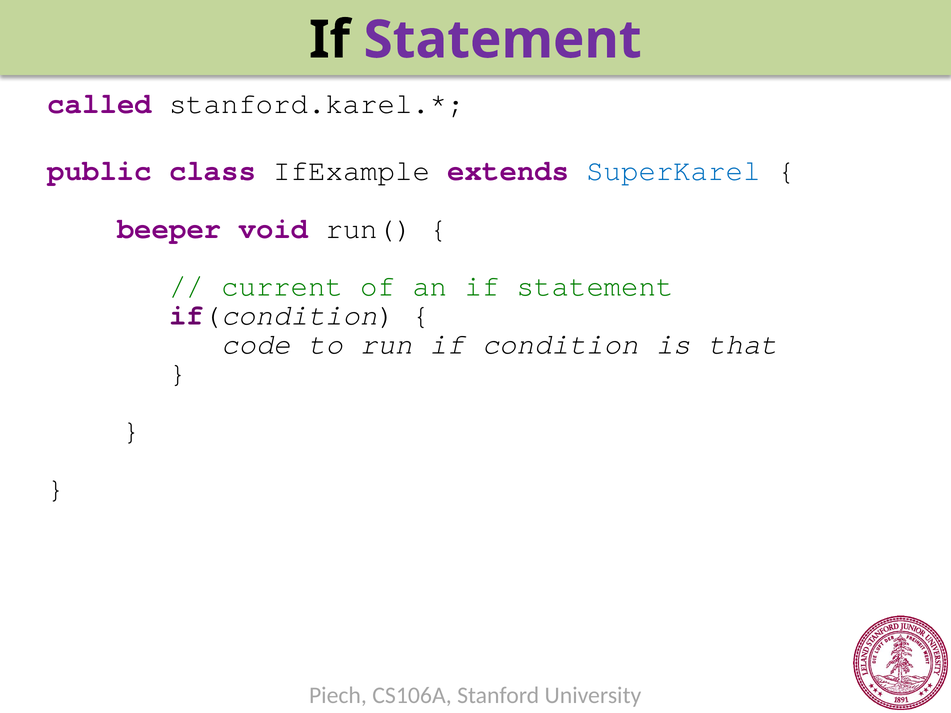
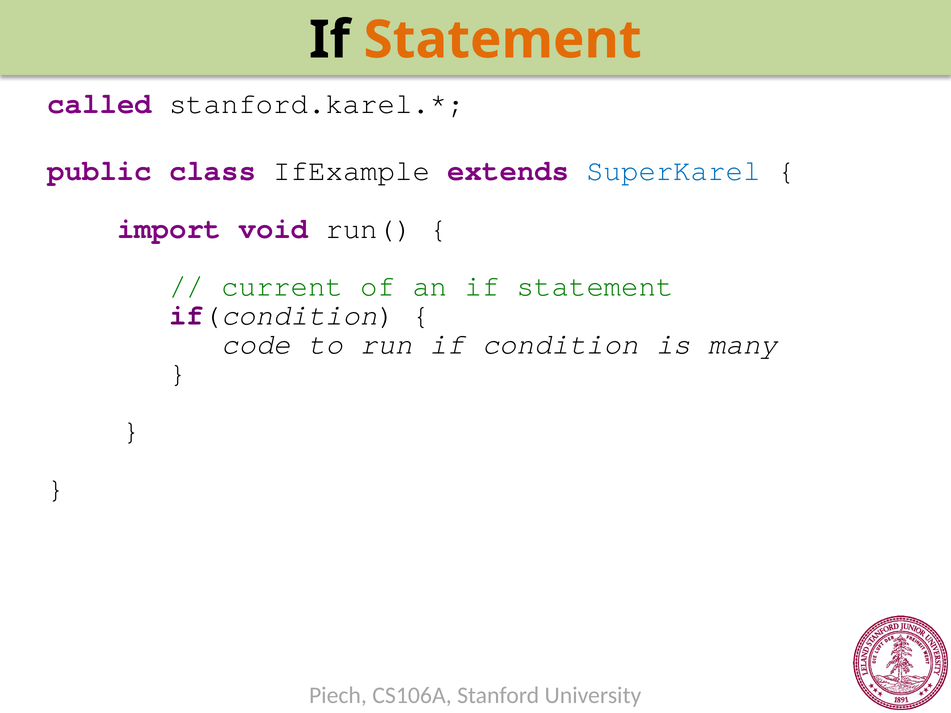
Statement at (503, 40) colour: purple -> orange
beeper: beeper -> import
that: that -> many
